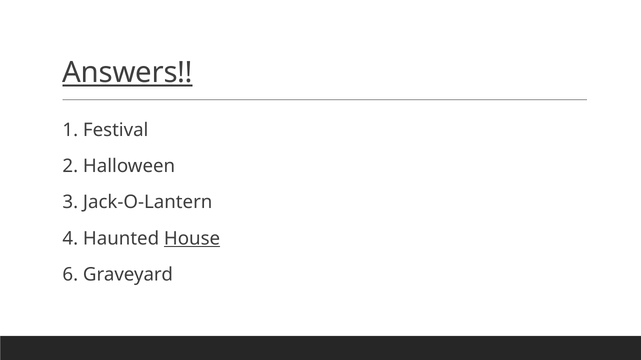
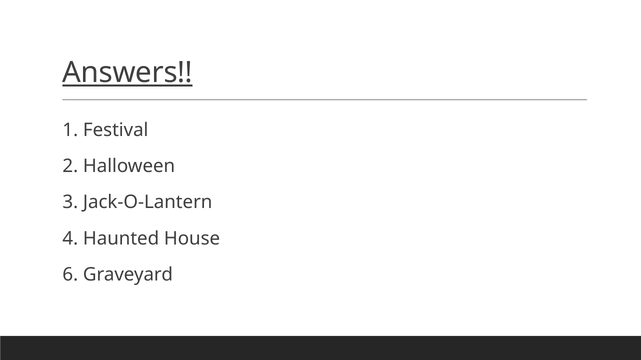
House underline: present -> none
